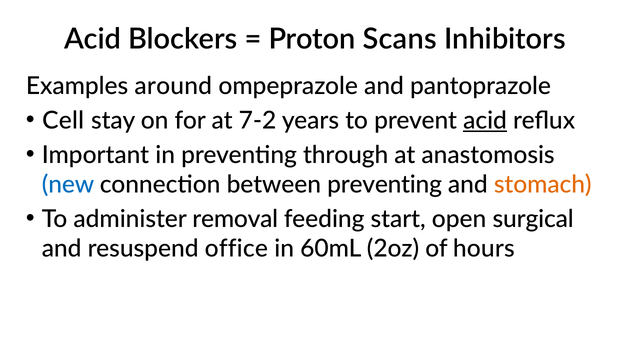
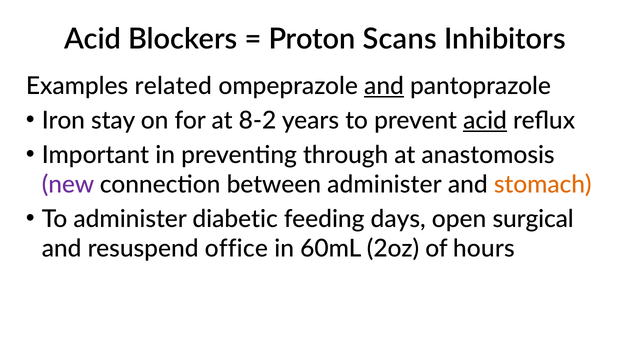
around: around -> related
and at (384, 86) underline: none -> present
Cell: Cell -> Iron
7-2: 7-2 -> 8-2
new colour: blue -> purple
between preventing: preventing -> administer
removal: removal -> diabetic
start: start -> days
